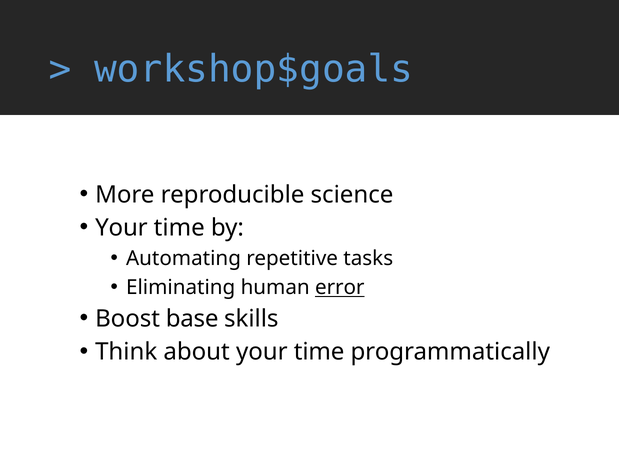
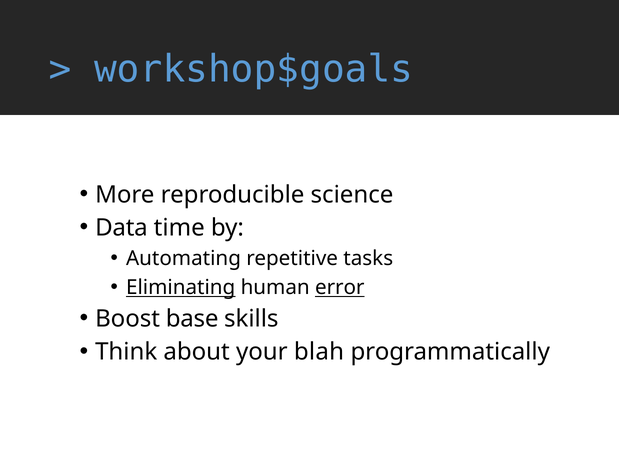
Your at (121, 228): Your -> Data
Eliminating underline: none -> present
about your time: time -> blah
